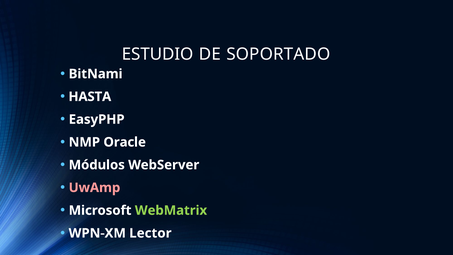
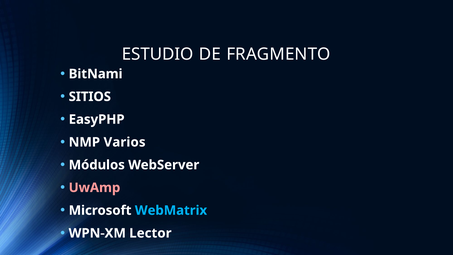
SOPORTADO: SOPORTADO -> FRAGMENTO
HASTA: HASTA -> SITIOS
Oracle: Oracle -> Varios
WebMatrix colour: light green -> light blue
